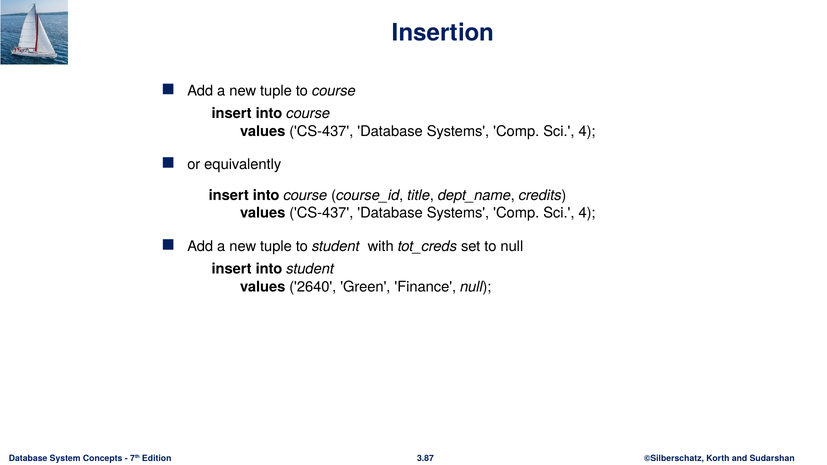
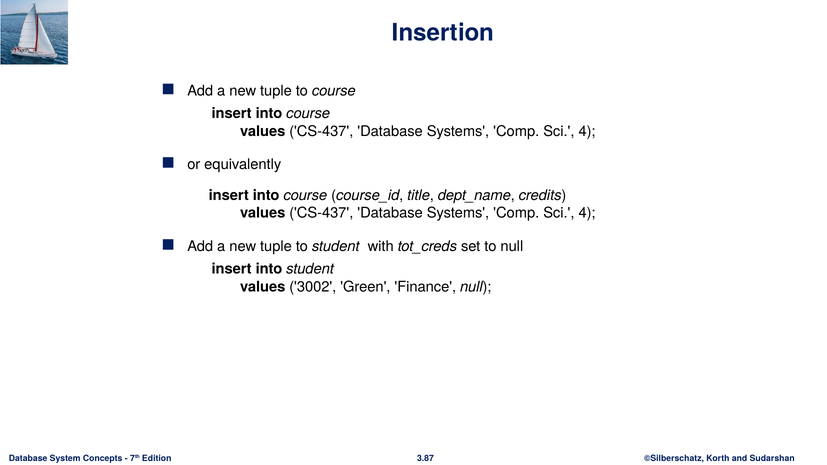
2640: 2640 -> 3002
